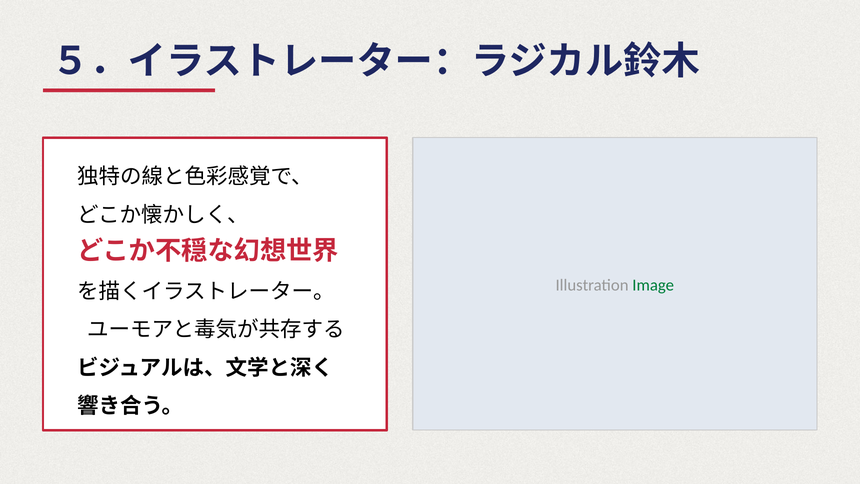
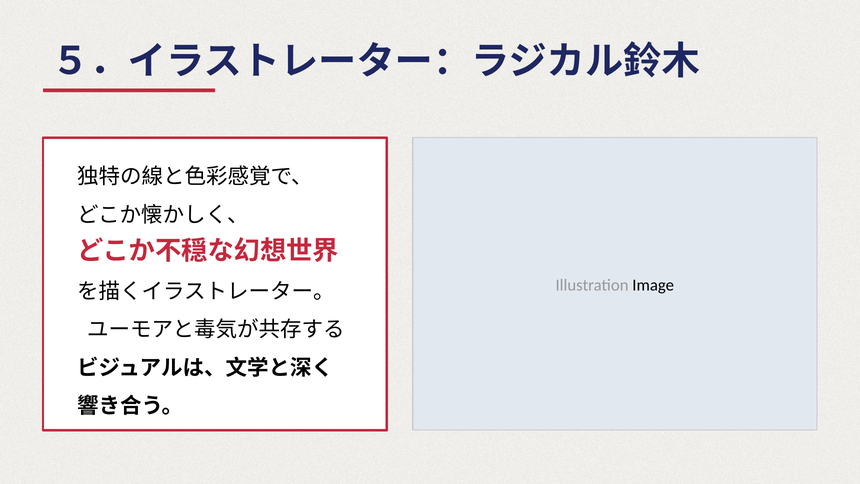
Image colour: green -> black
